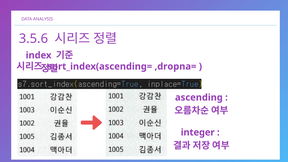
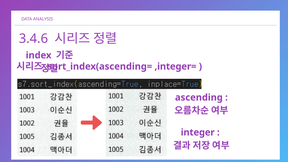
3.5.6: 3.5.6 -> 3.4.6
,dropna=: ,dropna= -> ,integer=
